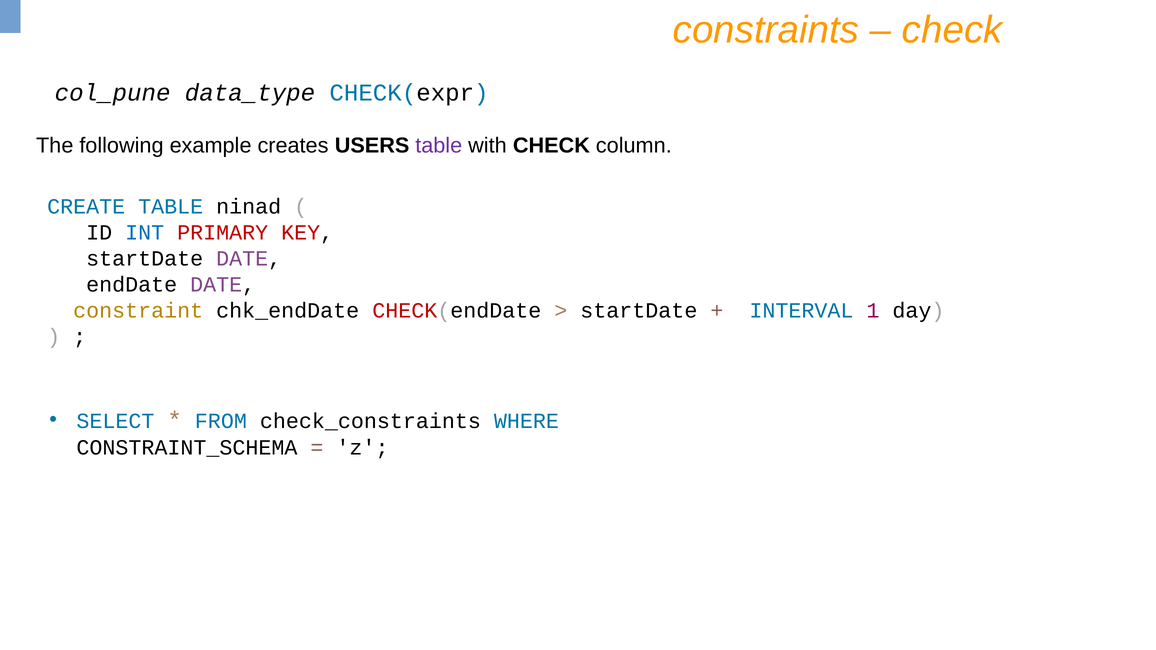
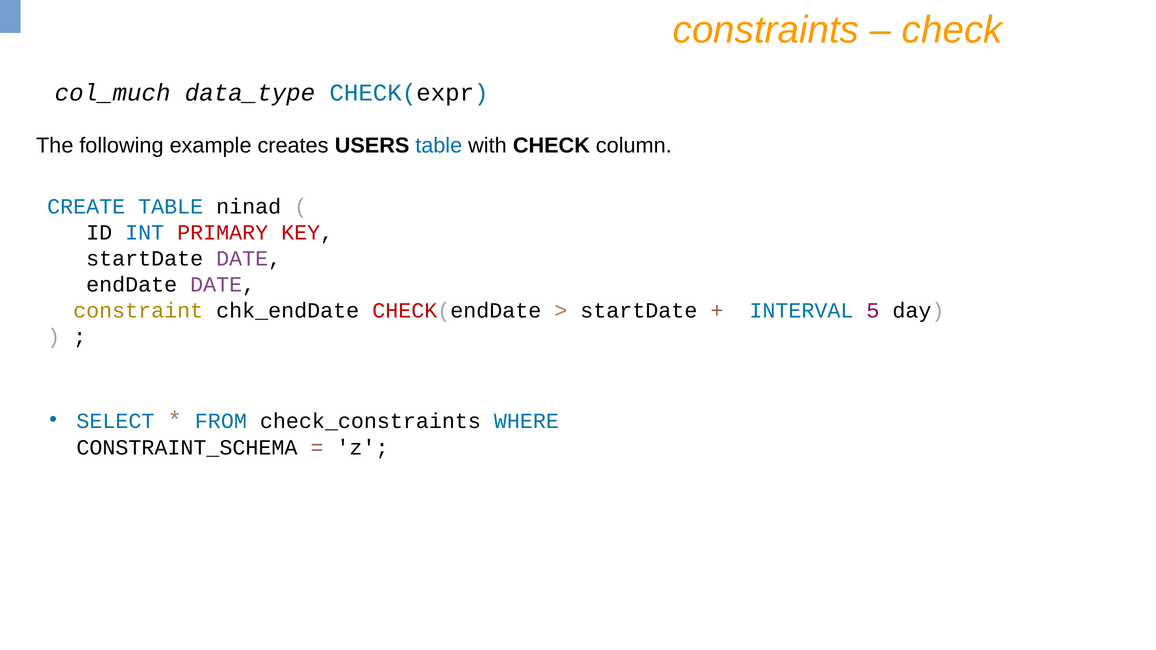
col_pune: col_pune -> col_much
table at (439, 146) colour: purple -> blue
1: 1 -> 5
